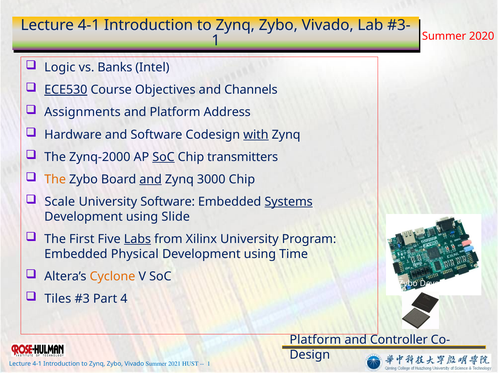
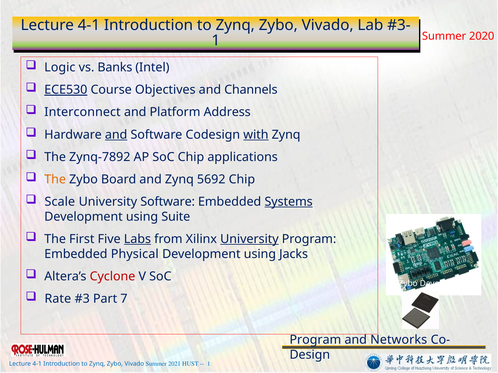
Assignments: Assignments -> Interconnect
and at (116, 135) underline: none -> present
Zynq-2000: Zynq-2000 -> Zynq-7892
SoC at (163, 157) underline: present -> none
transmitters: transmitters -> applications
and at (151, 180) underline: present -> none
3000: 3000 -> 5692
Slide: Slide -> Suite
University at (249, 239) underline: none -> present
Time: Time -> Jacks
Cyclone colour: orange -> red
Tiles: Tiles -> Rate
4: 4 -> 7
Platform at (315, 340): Platform -> Program
Controller: Controller -> Networks
